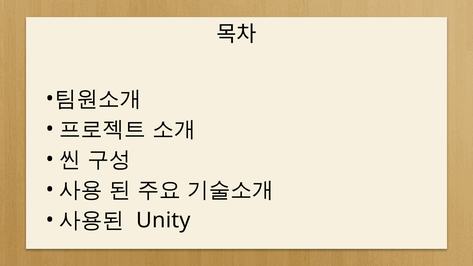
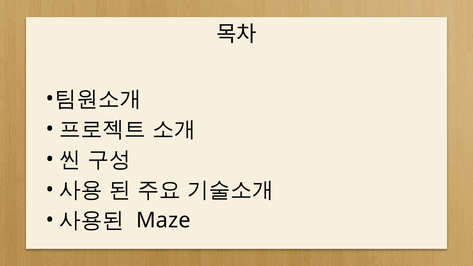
Unity: Unity -> Maze
